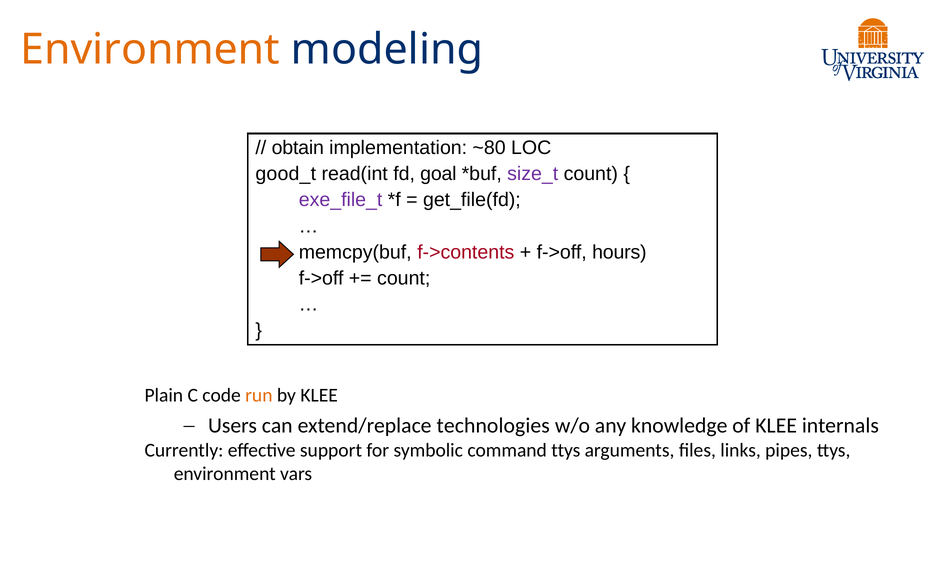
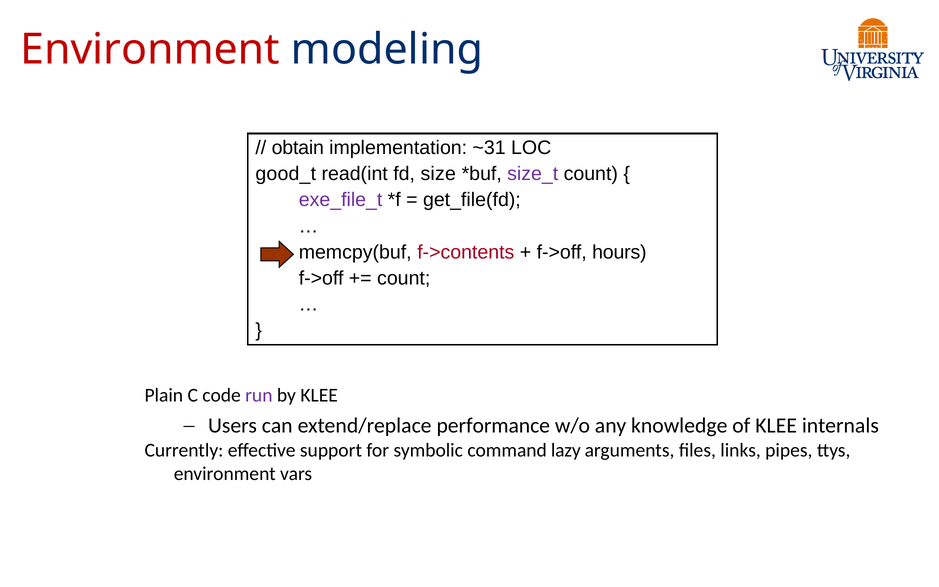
Environment at (150, 49) colour: orange -> red
~80: ~80 -> ~31
goal: goal -> size
run colour: orange -> purple
technologies: technologies -> performance
command ttys: ttys -> lazy
